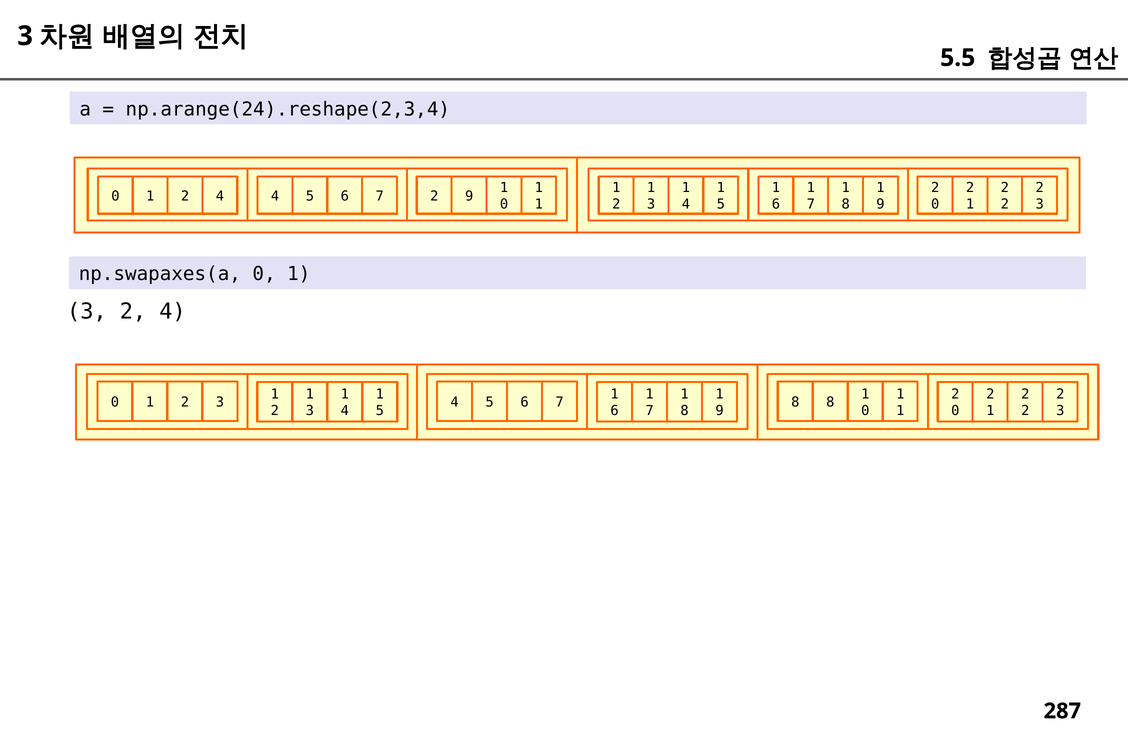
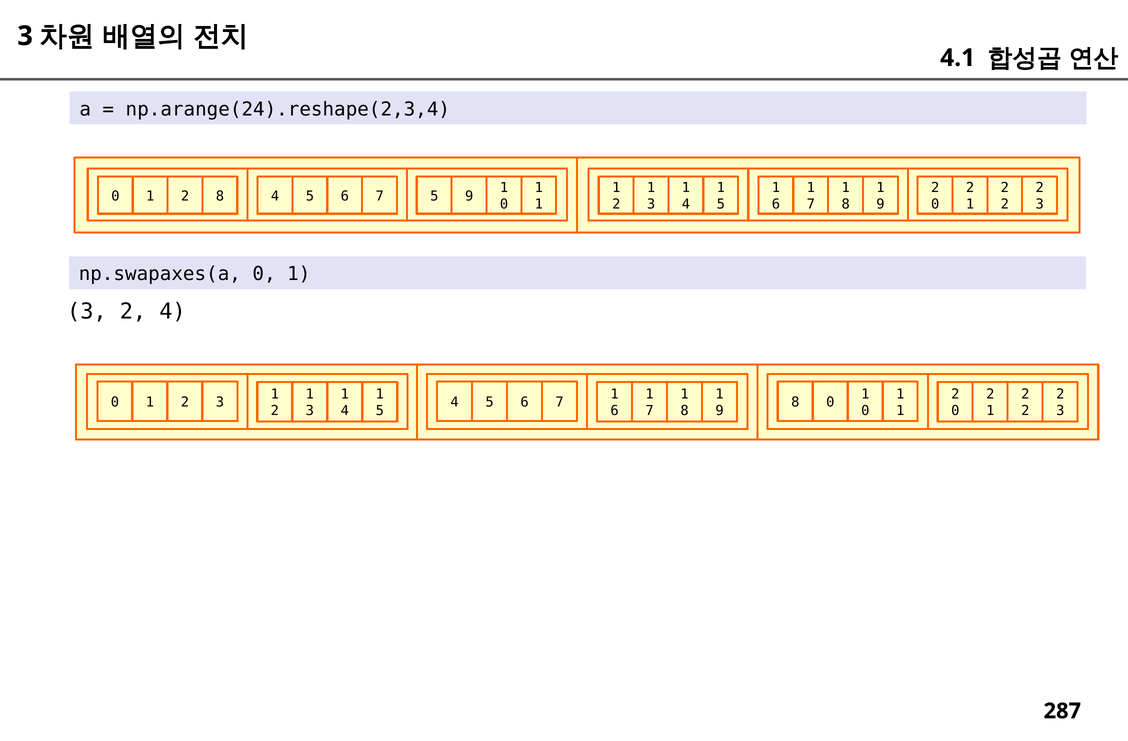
5.5: 5.5 -> 4.1
1 2 4: 4 -> 8
7 2: 2 -> 5
8 8: 8 -> 0
